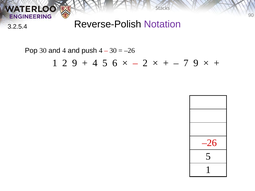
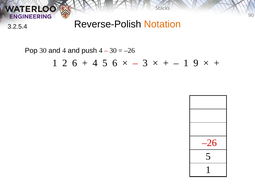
Notation colour: purple -> orange
2 9: 9 -> 6
2 at (145, 63): 2 -> 3
7 at (186, 63): 7 -> 1
